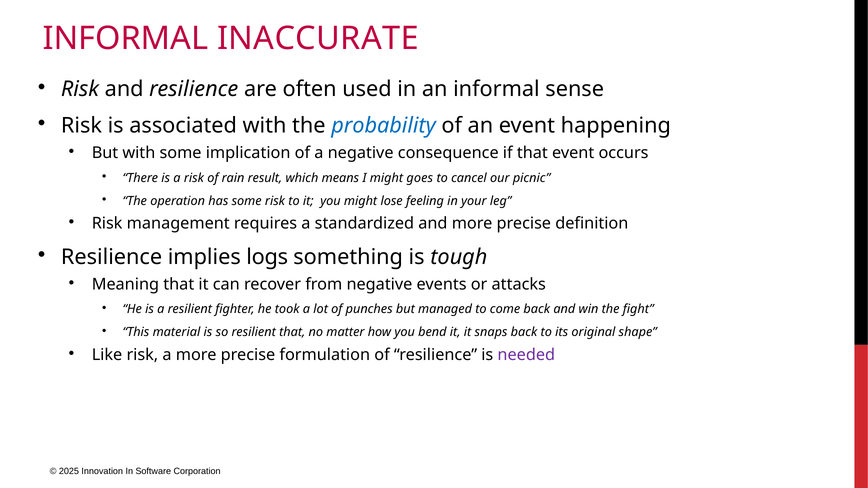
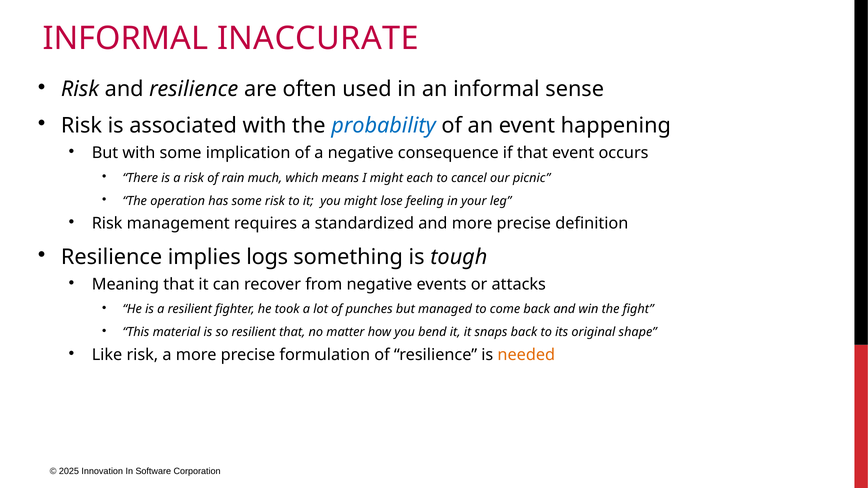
result: result -> much
goes: goes -> each
needed colour: purple -> orange
